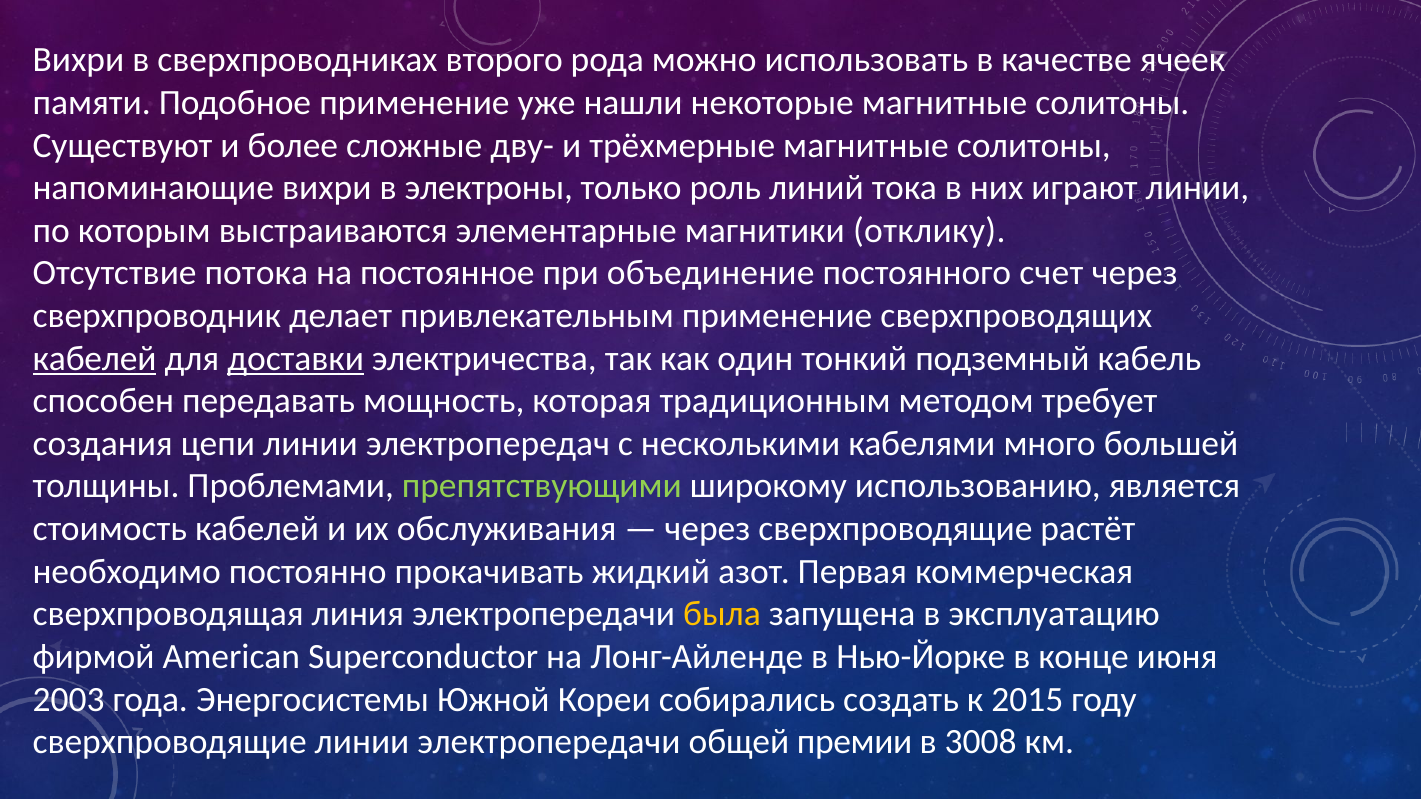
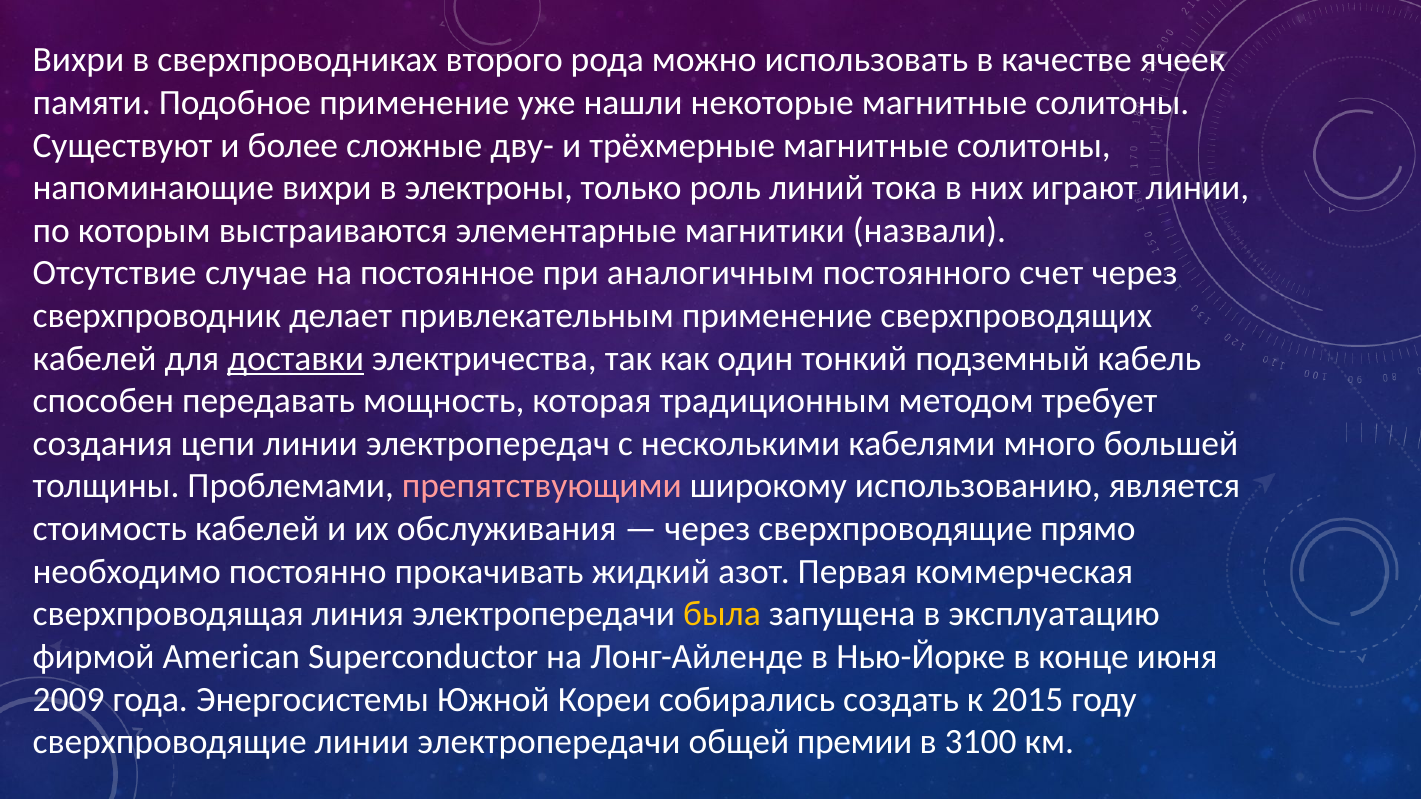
отклику: отклику -> назвали
потока: потока -> случае
объединение: объединение -> аналогичным
кабелей at (95, 359) underline: present -> none
препятствующими colour: light green -> pink
растёт: растёт -> прямо
2003: 2003 -> 2009
3008: 3008 -> 3100
